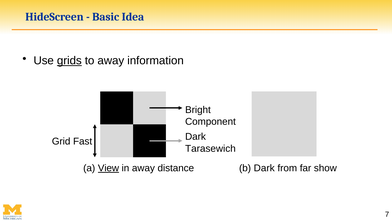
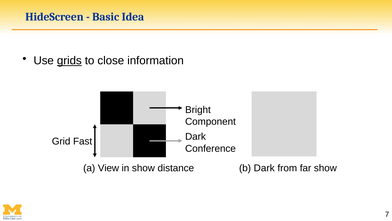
to away: away -> close
Tarasewich: Tarasewich -> Conference
View underline: present -> none
in away: away -> show
